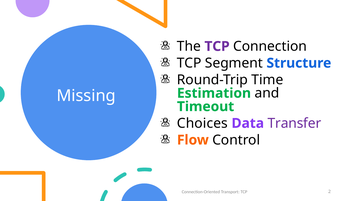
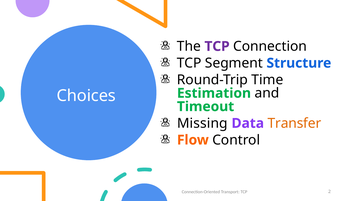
Missing: Missing -> Choices
Choices: Choices -> Missing
Transfer colour: purple -> orange
